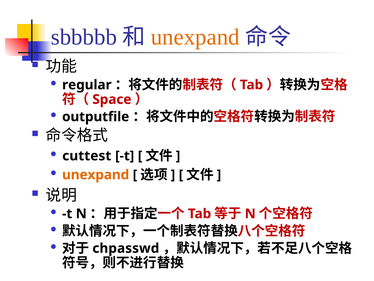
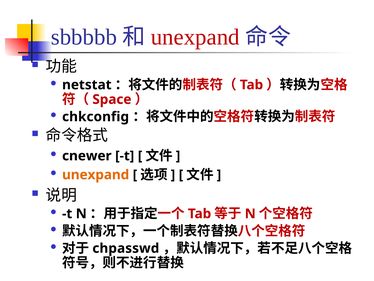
unexpand at (195, 37) colour: orange -> red
regular: regular -> netstat
outputfile: outputfile -> chkconfig
cuttest: cuttest -> cnewer
